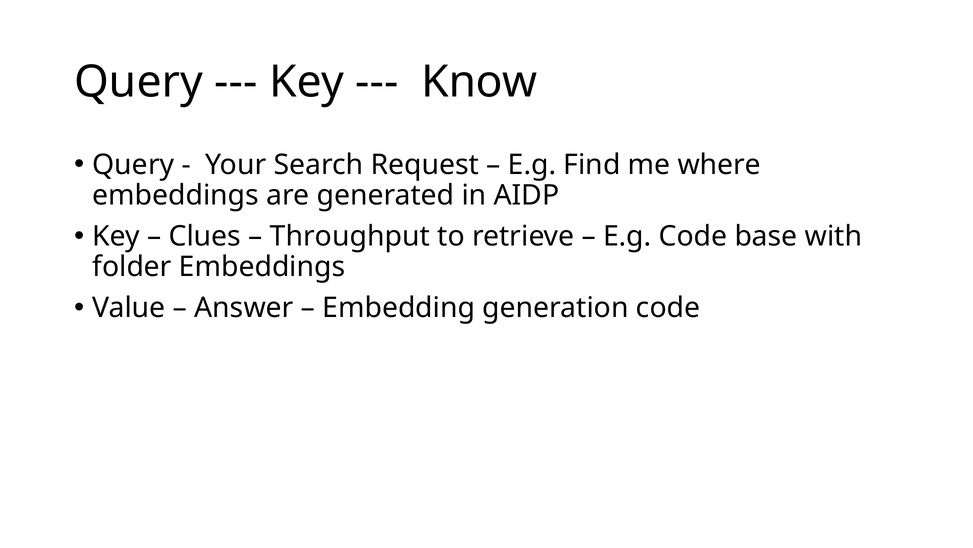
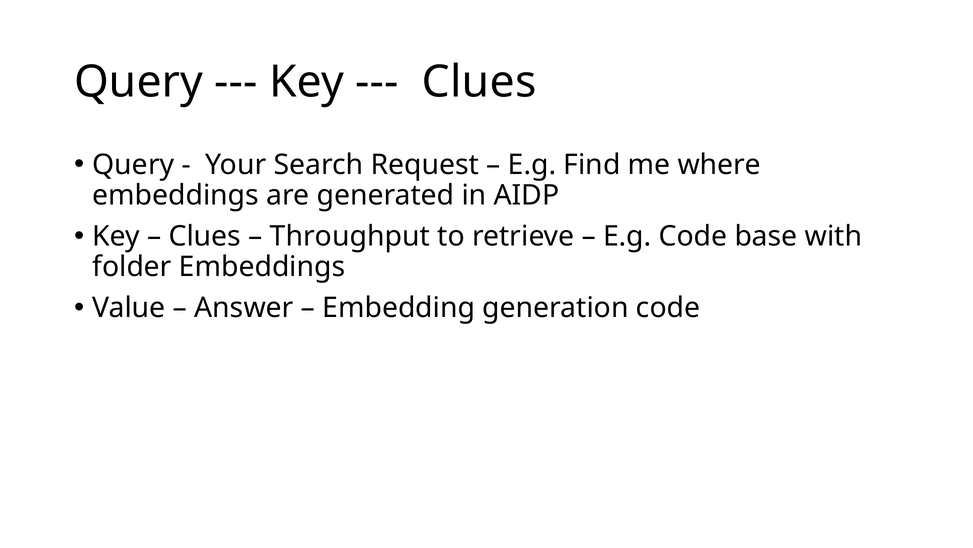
Know at (479, 82): Know -> Clues
